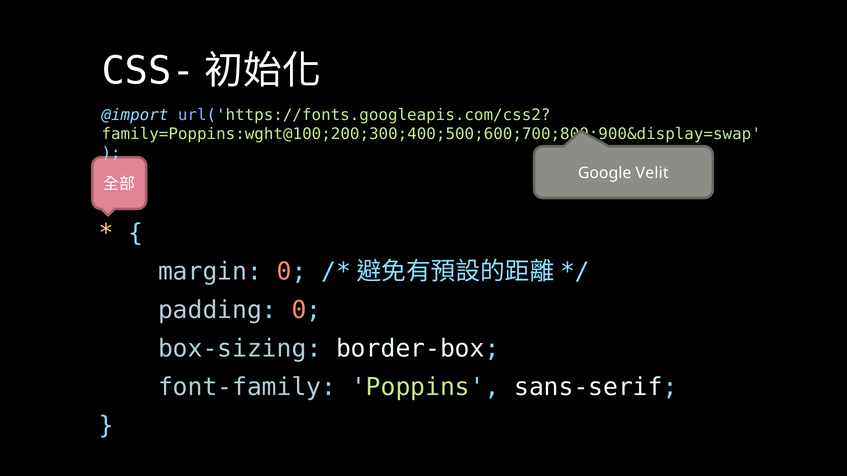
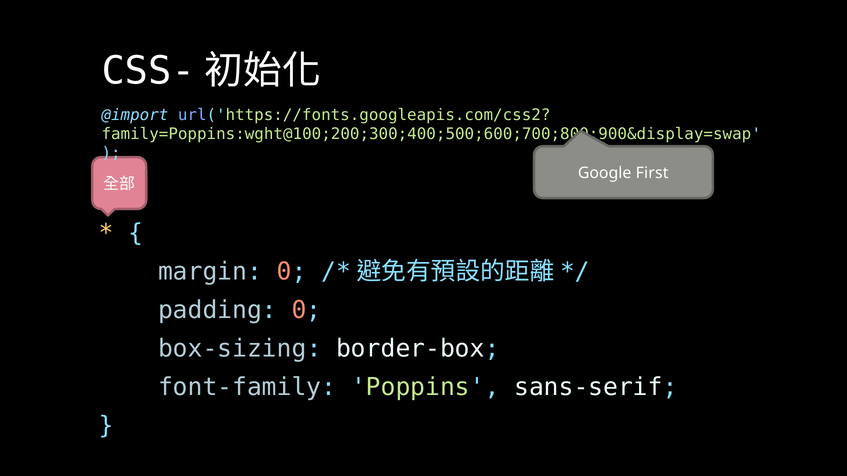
Velit: Velit -> First
